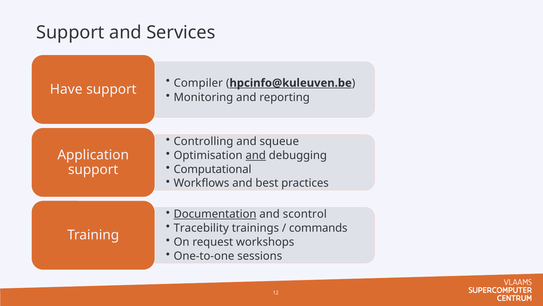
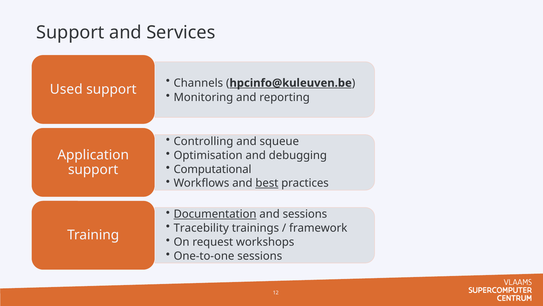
Compiler: Compiler -> Channels
Have: Have -> Used
and at (256, 155) underline: present -> none
best underline: none -> present
and scontrol: scontrol -> sessions
commands: commands -> framework
